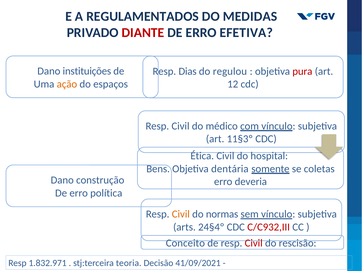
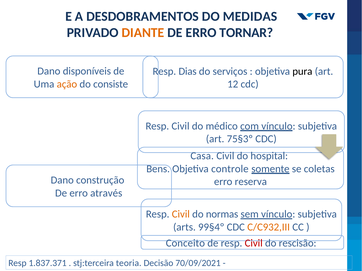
REGULAMENTADOS: REGULAMENTADOS -> DESDOBRAMENTOS
DIANTE colour: red -> orange
EFETIVA: EFETIVA -> TORNAR
instituições: instituições -> disponíveis
regulou: regulou -> serviços
pura colour: red -> black
espaços: espaços -> consiste
11§3º: 11§3º -> 75§3º
Ética: Ética -> Casa
dentária: dentária -> controle
deveria: deveria -> reserva
política: política -> através
24§4º: 24§4º -> 99§4º
C/C932,III colour: red -> orange
1.832.971: 1.832.971 -> 1.837.371
41/09/2021: 41/09/2021 -> 70/09/2021
